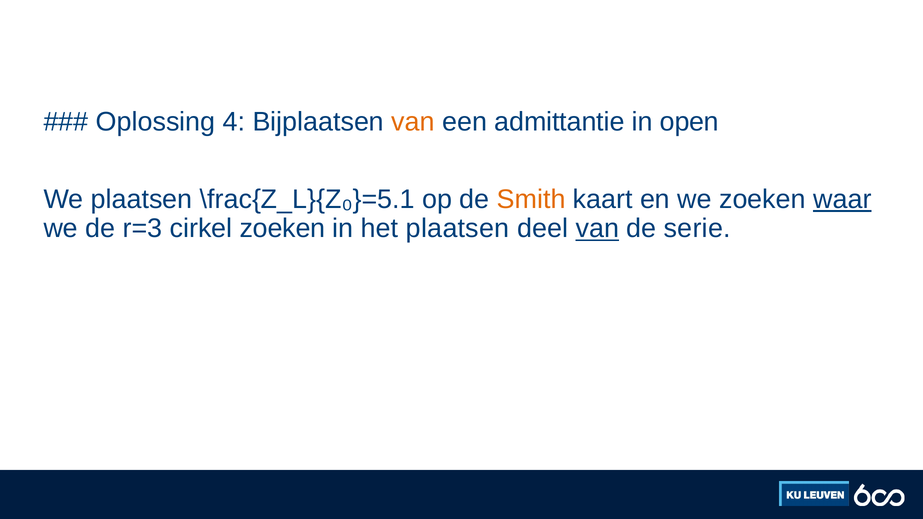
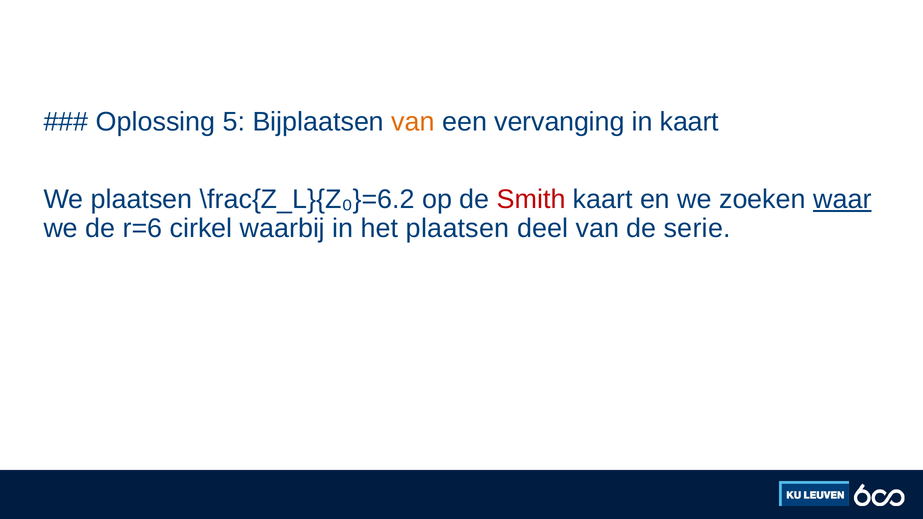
4: 4 -> 5
admittantie: admittantie -> vervanging
in open: open -> kaart
\frac{Z_L}{Z₀}=5.1: \frac{Z_L}{Z₀}=5.1 -> \frac{Z_L}{Z₀}=6.2
Smith colour: orange -> red
r=3: r=3 -> r=6
cirkel zoeken: zoeken -> waarbij
van at (597, 229) underline: present -> none
